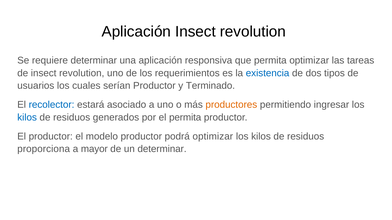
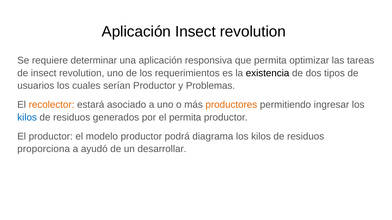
existencia colour: blue -> black
Terminado: Terminado -> Problemas
recolector colour: blue -> orange
podrá optimizar: optimizar -> diagrama
mayor: mayor -> ayudó
un determinar: determinar -> desarrollar
